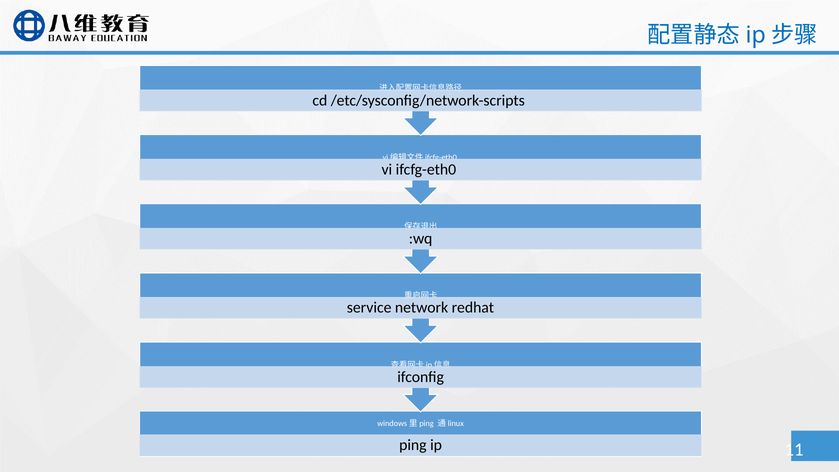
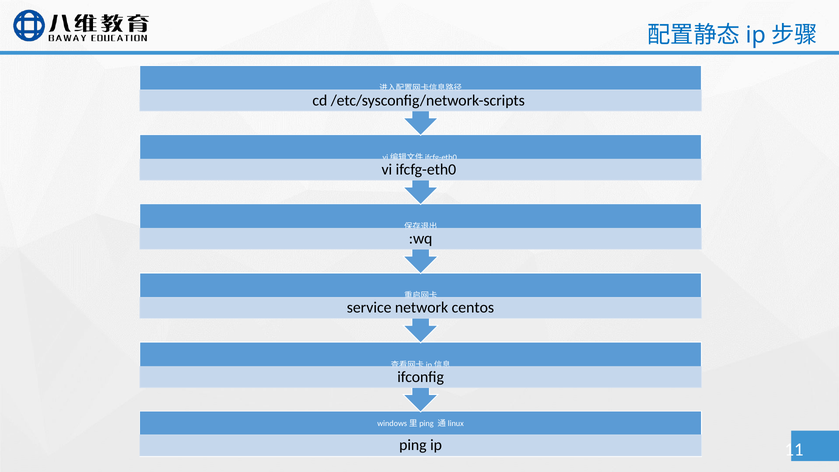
redhat: redhat -> centos
